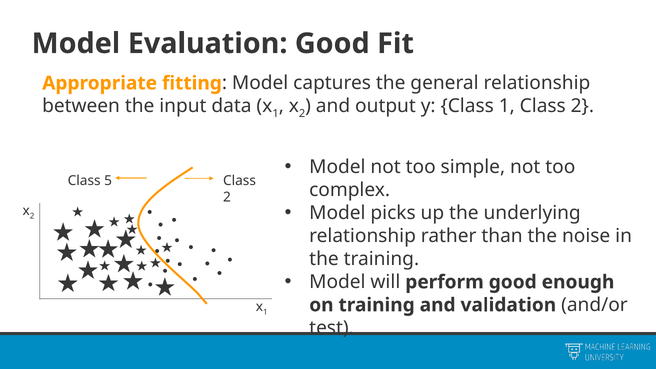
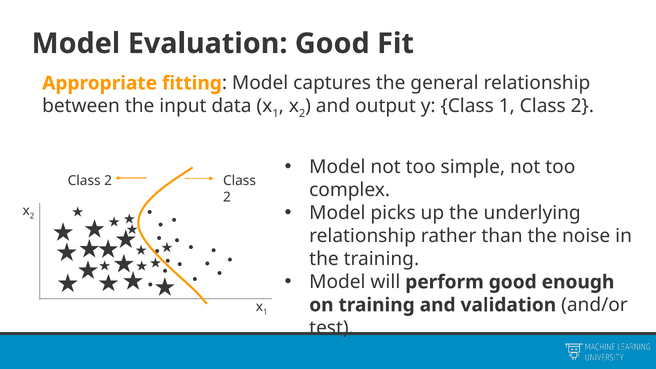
5 at (108, 181): 5 -> 2
